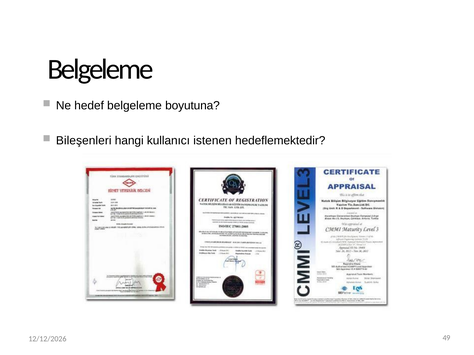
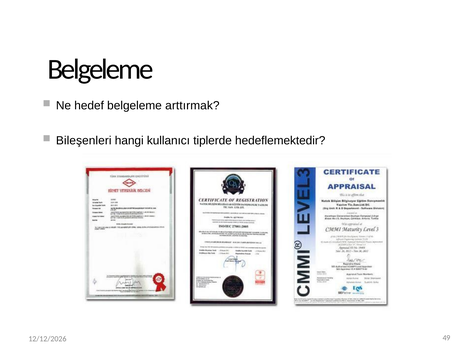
boyutuna: boyutuna -> arttırmak
istenen: istenen -> tiplerde
